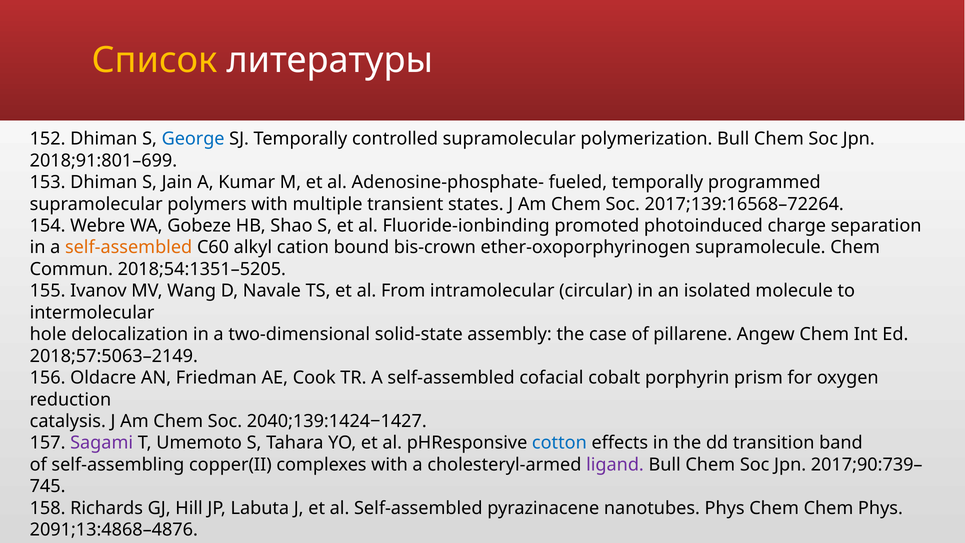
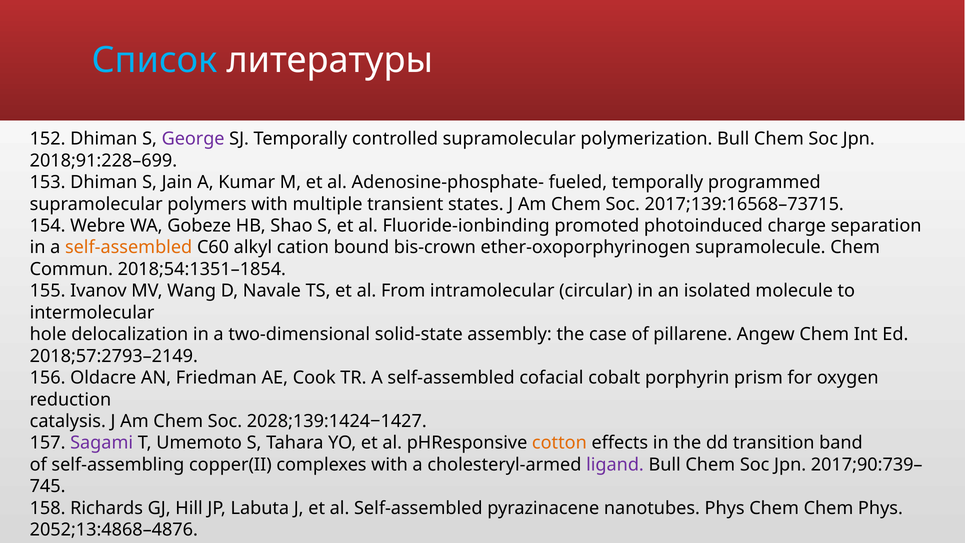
Список colour: yellow -> light blue
George colour: blue -> purple
2018;91:801–699: 2018;91:801–699 -> 2018;91:228–699
2017;139:16568–72264: 2017;139:16568–72264 -> 2017;139:16568–73715
2018;54:1351–5205: 2018;54:1351–5205 -> 2018;54:1351–1854
2018;57:5063–2149: 2018;57:5063–2149 -> 2018;57:2793–2149
2040;139:1424−1427: 2040;139:1424−1427 -> 2028;139:1424−1427
cotton colour: blue -> orange
2091;13:4868–4876: 2091;13:4868–4876 -> 2052;13:4868–4876
